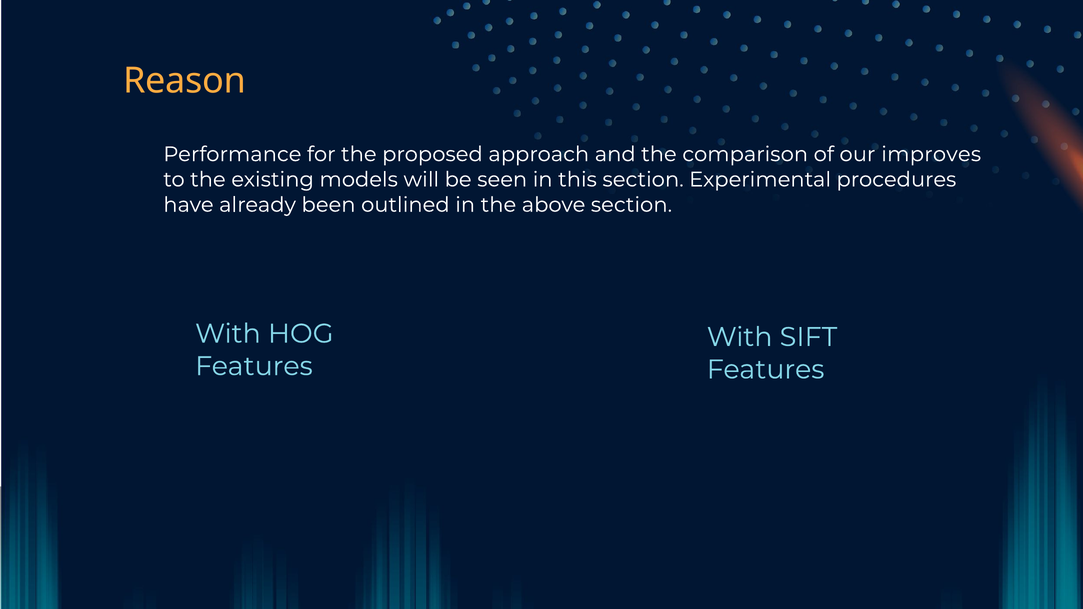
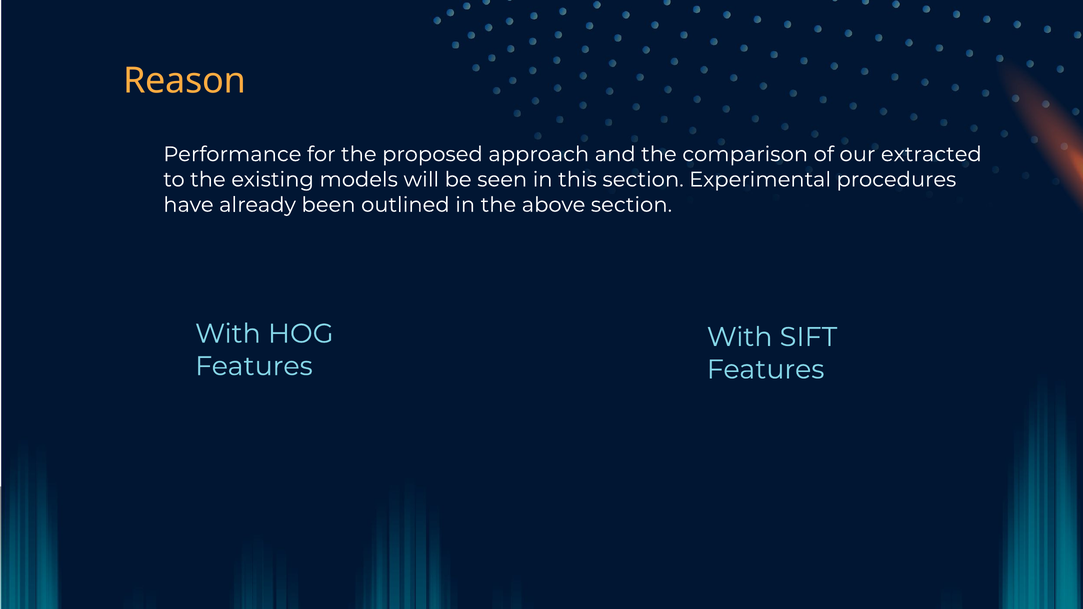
improves: improves -> extracted
